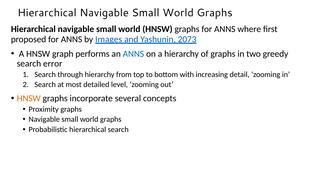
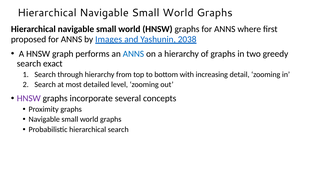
2073: 2073 -> 2038
error: error -> exact
HNSW at (29, 98) colour: orange -> purple
